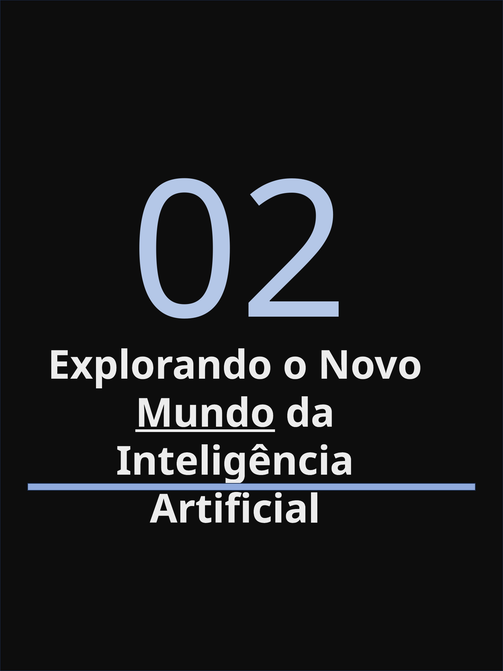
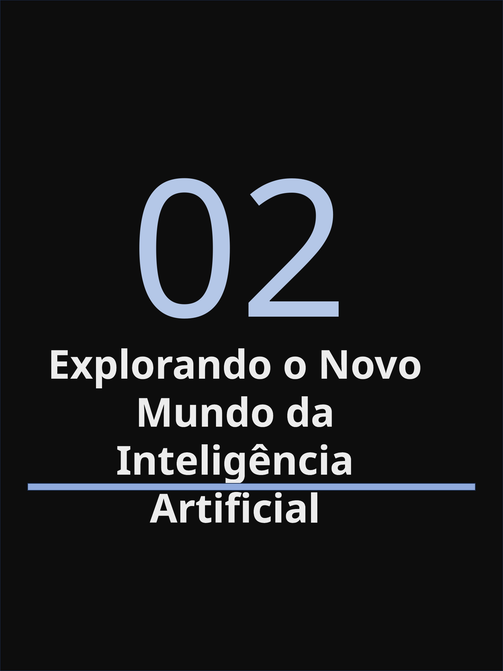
Mundo at (205, 413) underline: present -> none
